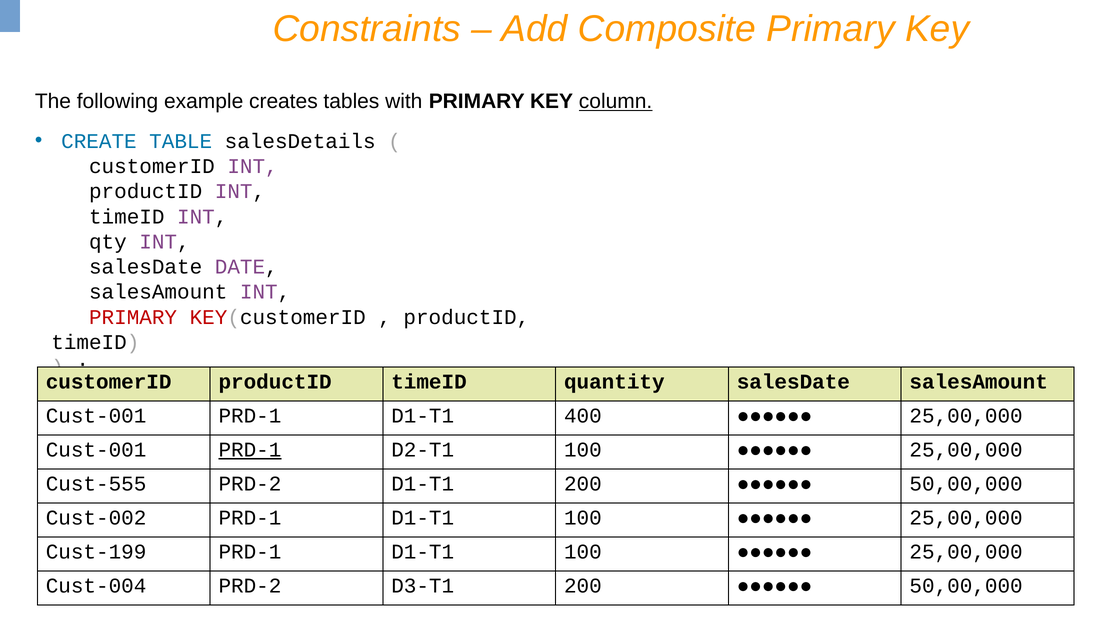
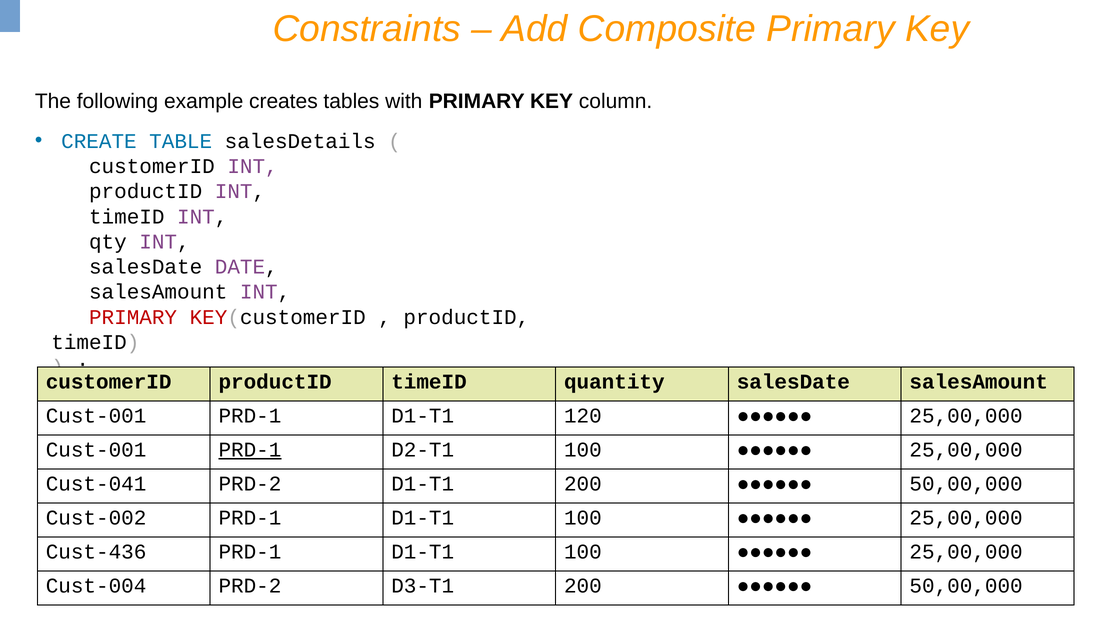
column underline: present -> none
400: 400 -> 120
Cust-555: Cust-555 -> Cust-041
Cust-199: Cust-199 -> Cust-436
